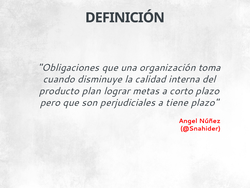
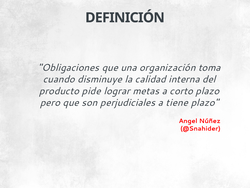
plan: plan -> pide
